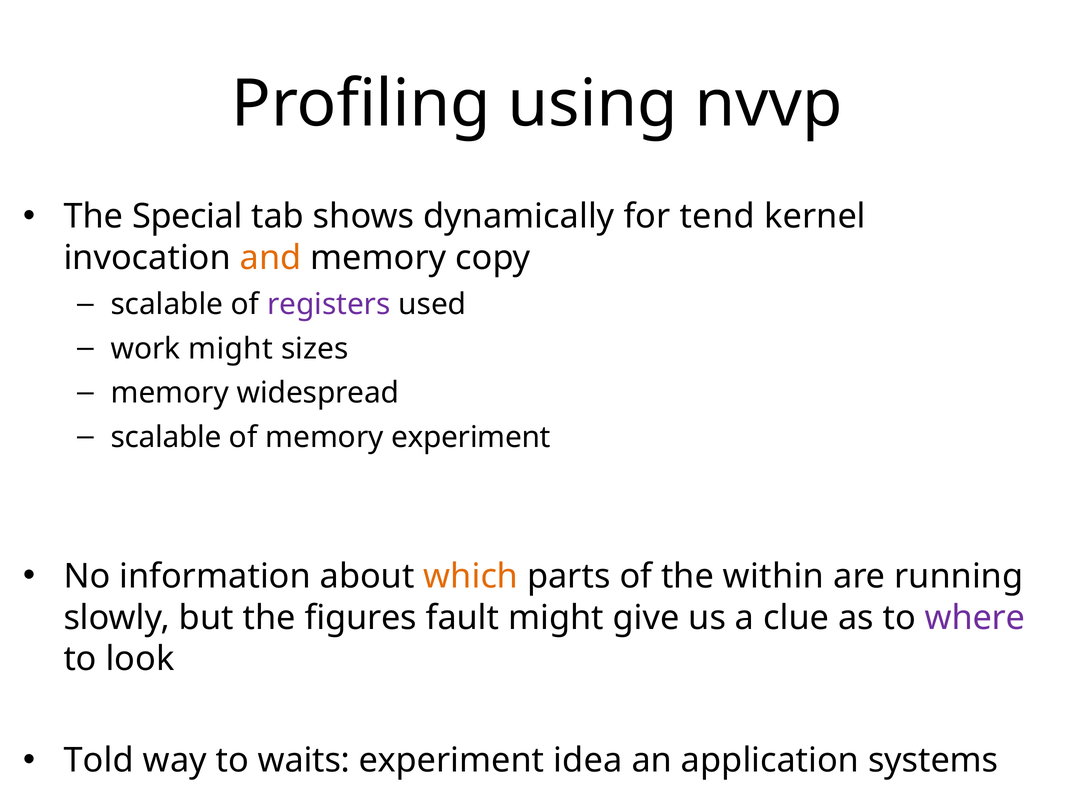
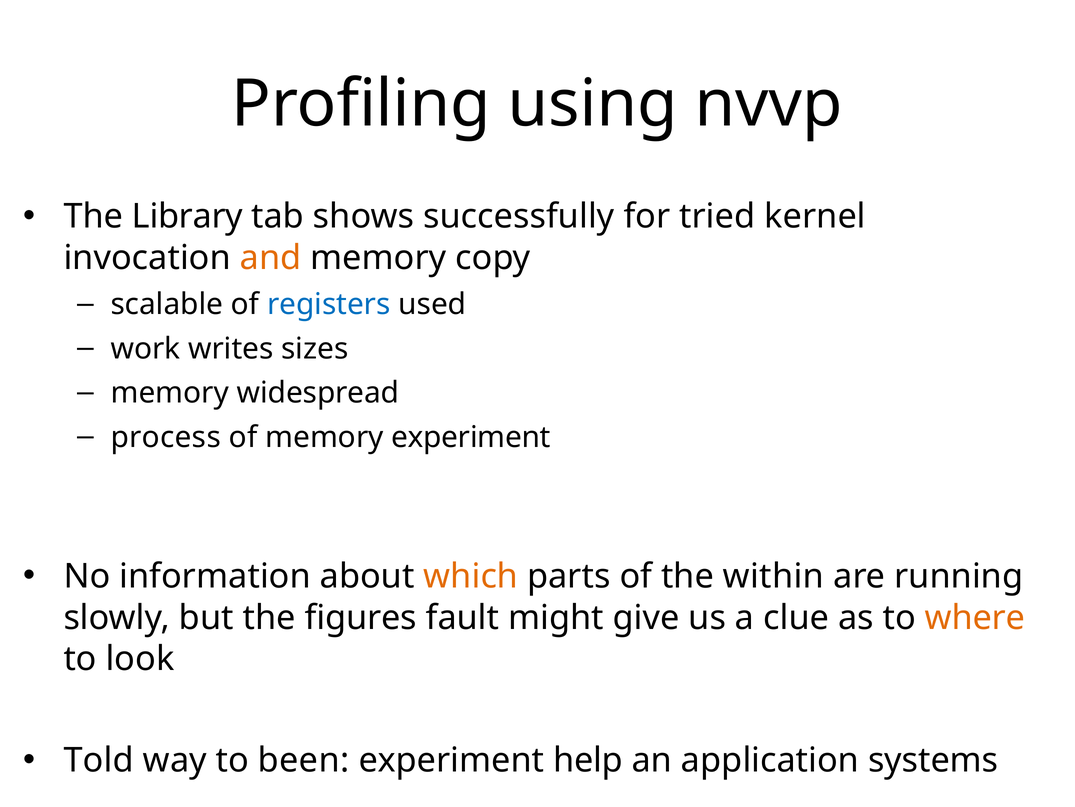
Special: Special -> Library
dynamically: dynamically -> successfully
tend: tend -> tried
registers colour: purple -> blue
work might: might -> writes
scalable at (166, 437): scalable -> process
where colour: purple -> orange
waits: waits -> been
idea: idea -> help
